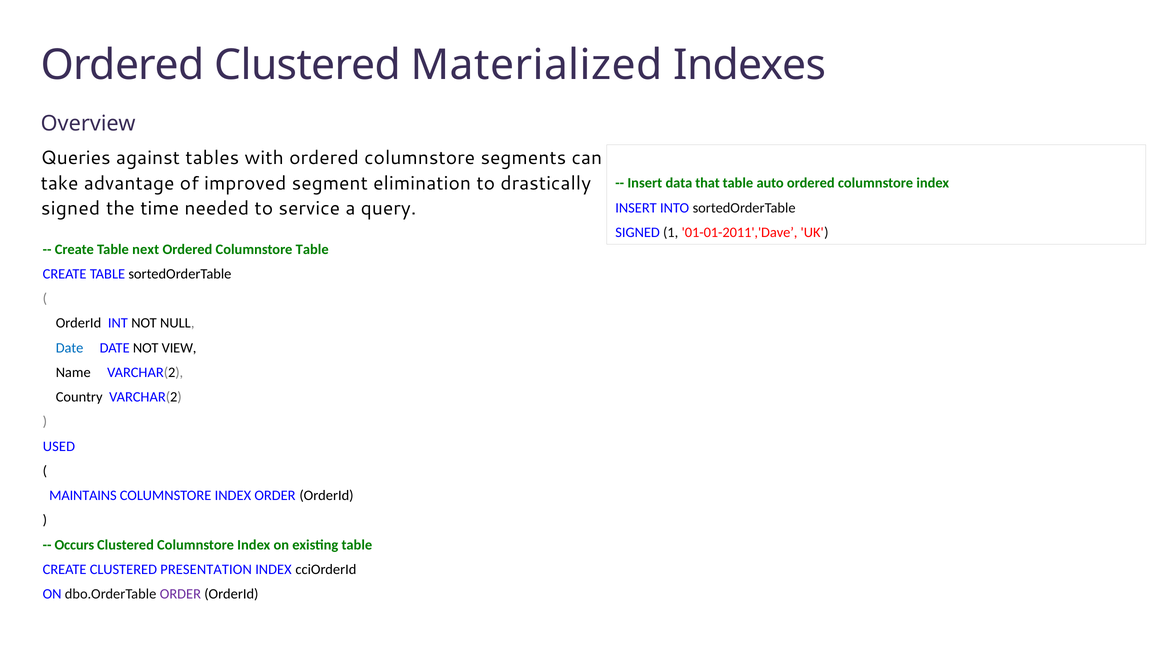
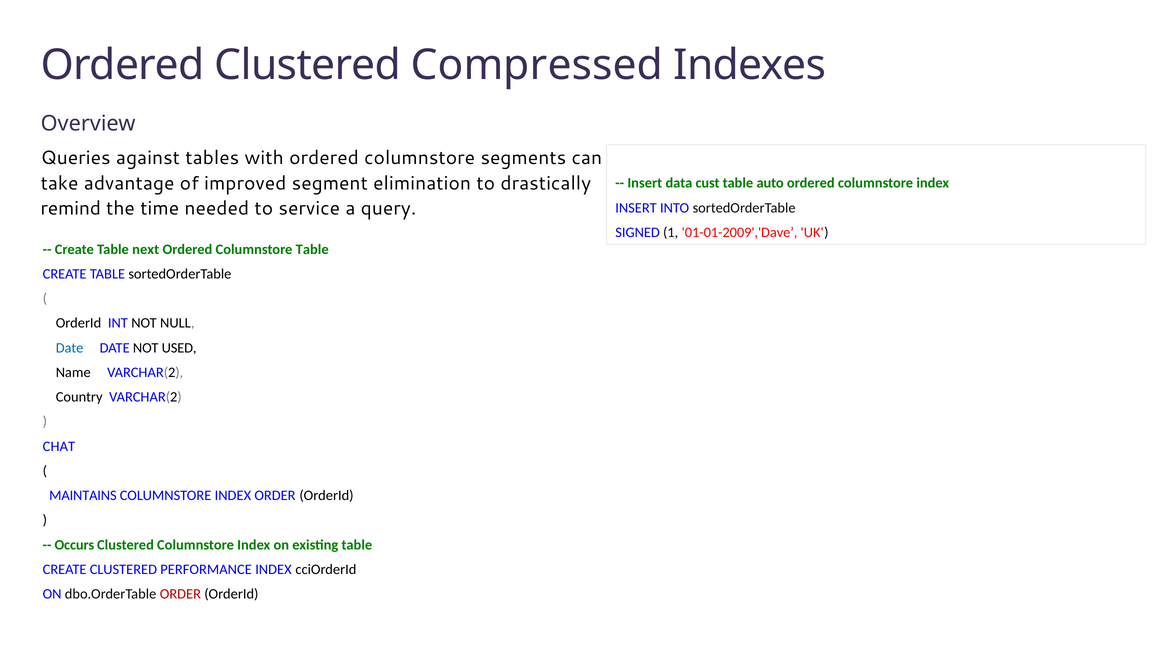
Materialized: Materialized -> Compressed
that: that -> cust
signed at (71, 209): signed -> remind
01-01-2011','Dave: 01-01-2011','Dave -> 01-01-2009','Dave
VIEW: VIEW -> USED
USED: USED -> CHAT
PRESENTATION: PRESENTATION -> PERFORMANCE
ORDER at (180, 594) colour: purple -> red
